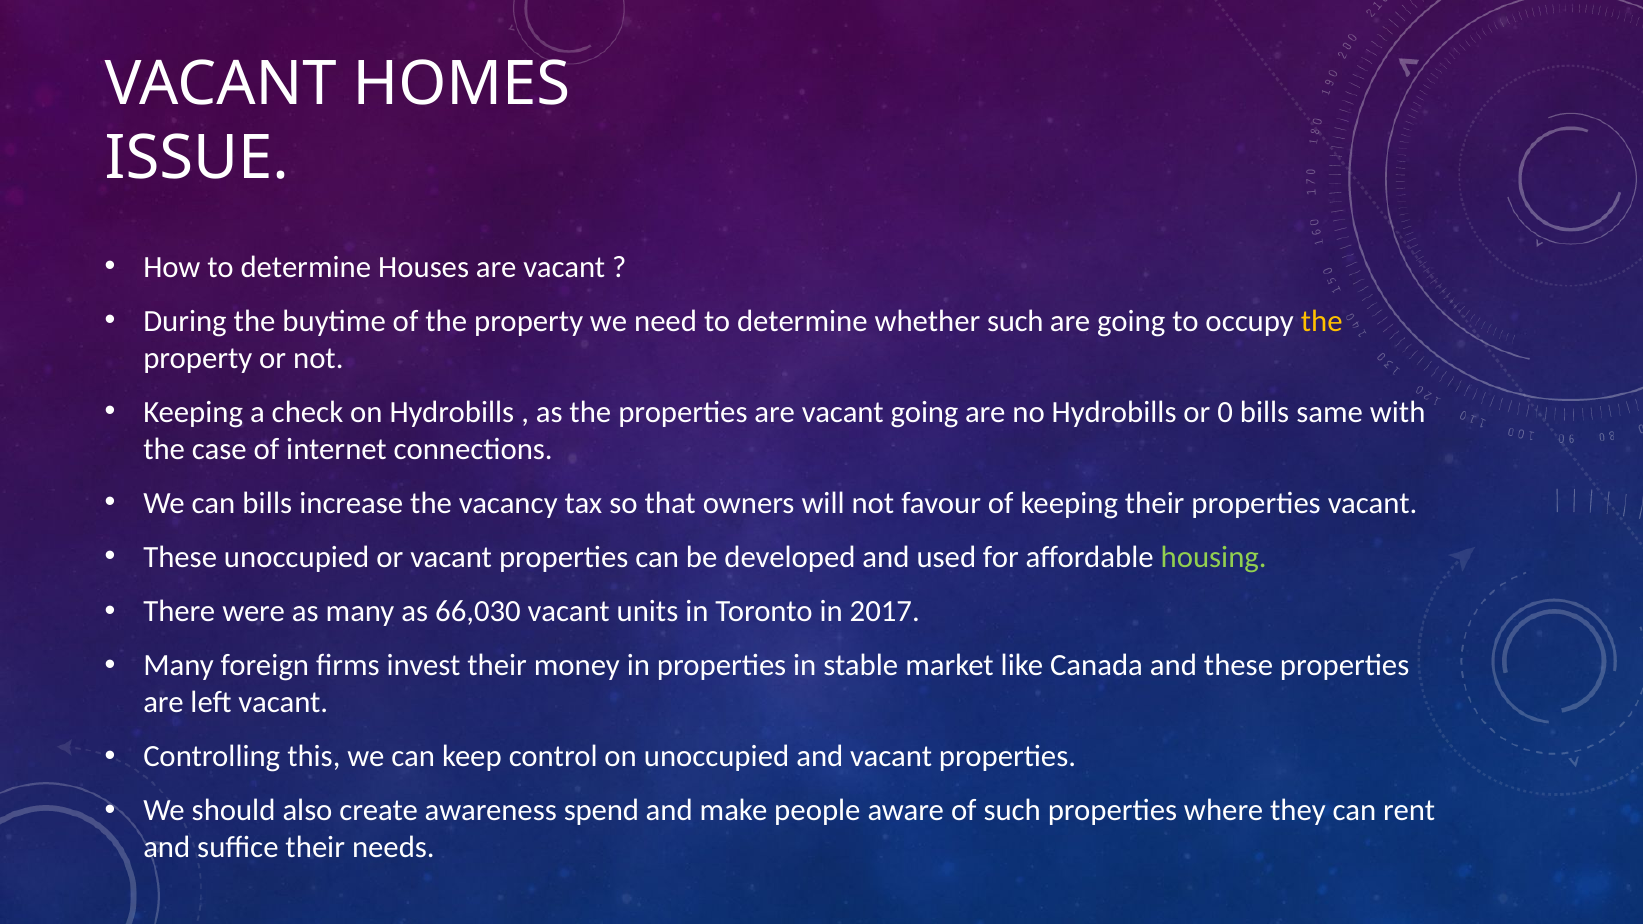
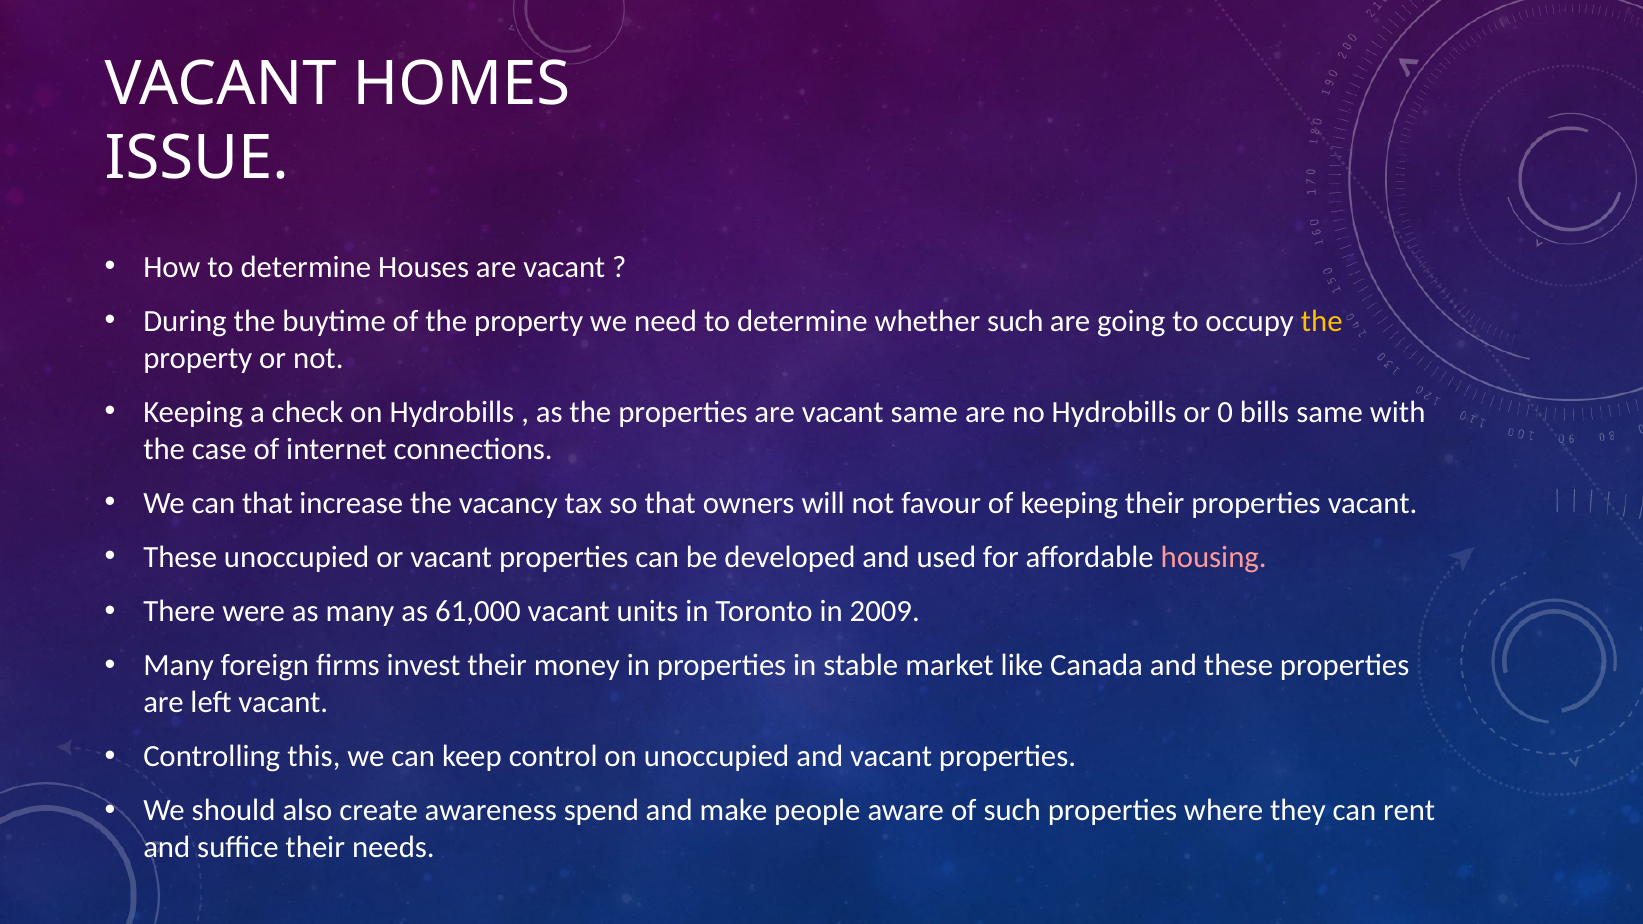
vacant going: going -> same
can bills: bills -> that
housing colour: light green -> pink
66,030: 66,030 -> 61,000
2017: 2017 -> 2009
